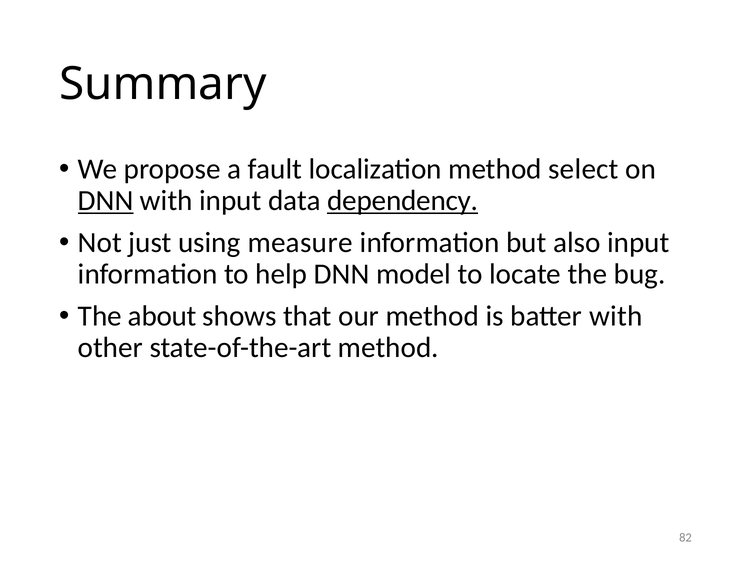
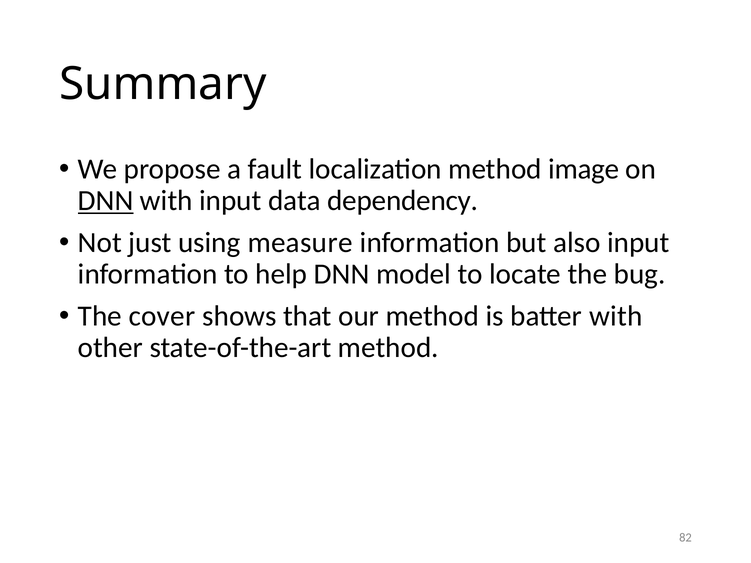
select: select -> image
dependency underline: present -> none
about: about -> cover
